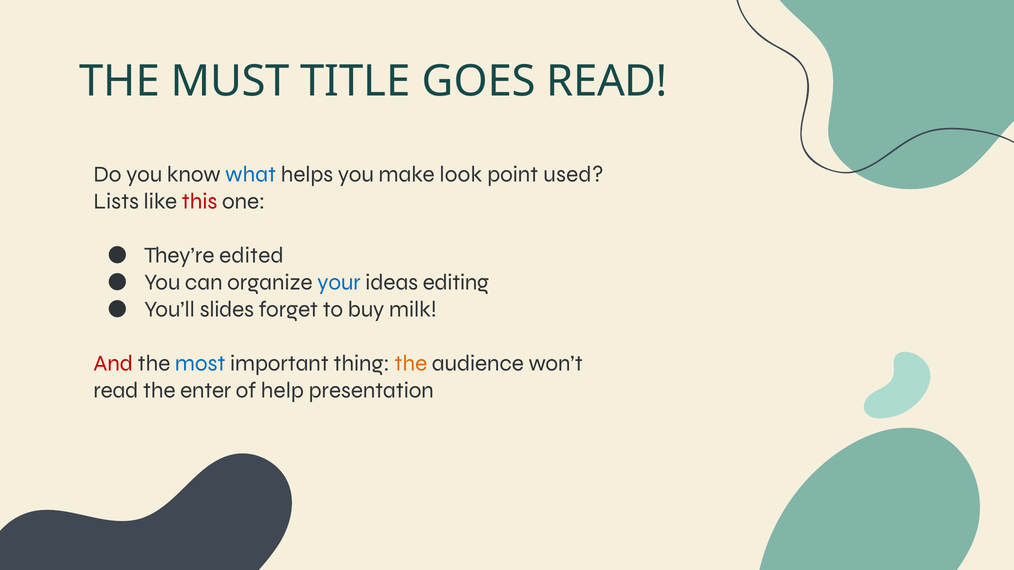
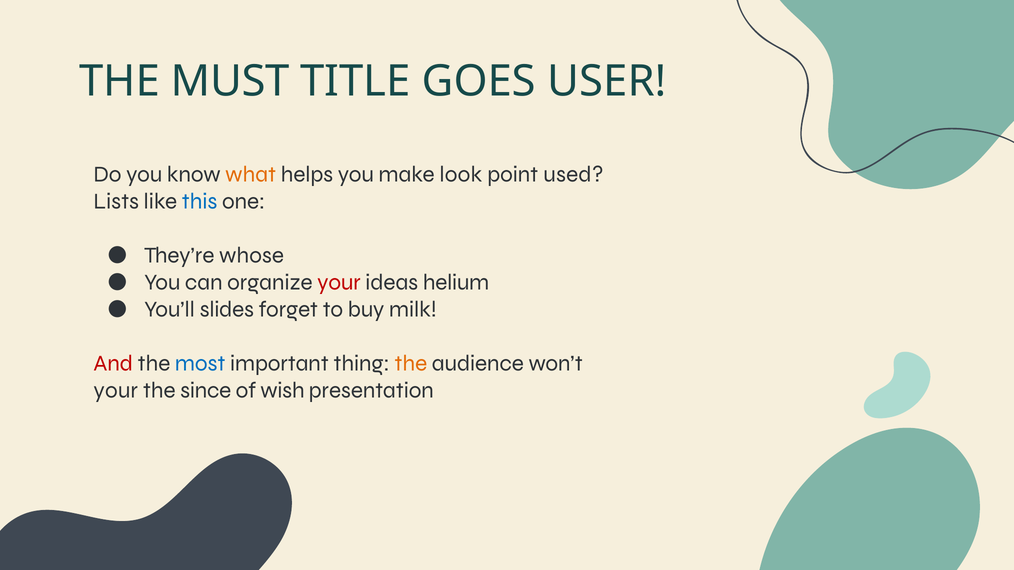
GOES READ: READ -> USER
what colour: blue -> orange
this colour: red -> blue
edited: edited -> whose
your at (339, 282) colour: blue -> red
editing: editing -> helium
read at (116, 391): read -> your
enter: enter -> since
help: help -> wish
